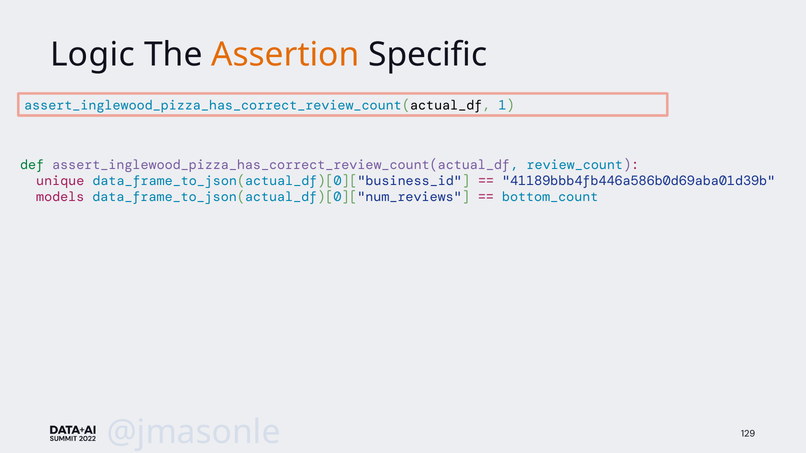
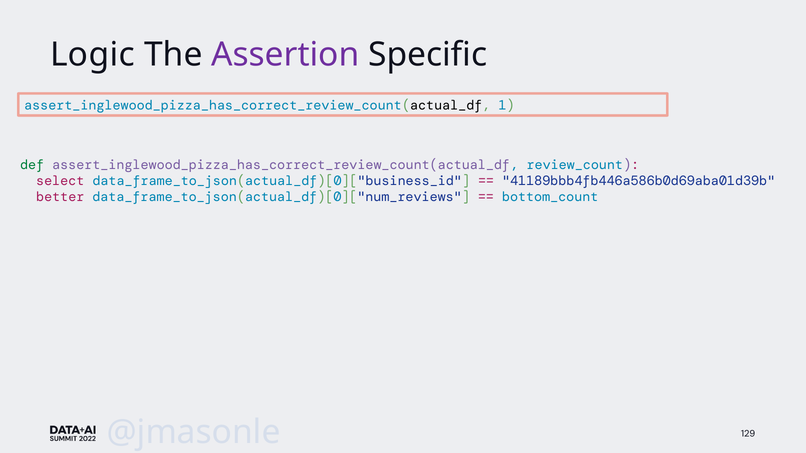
Assertion colour: orange -> purple
unique: unique -> select
models: models -> better
